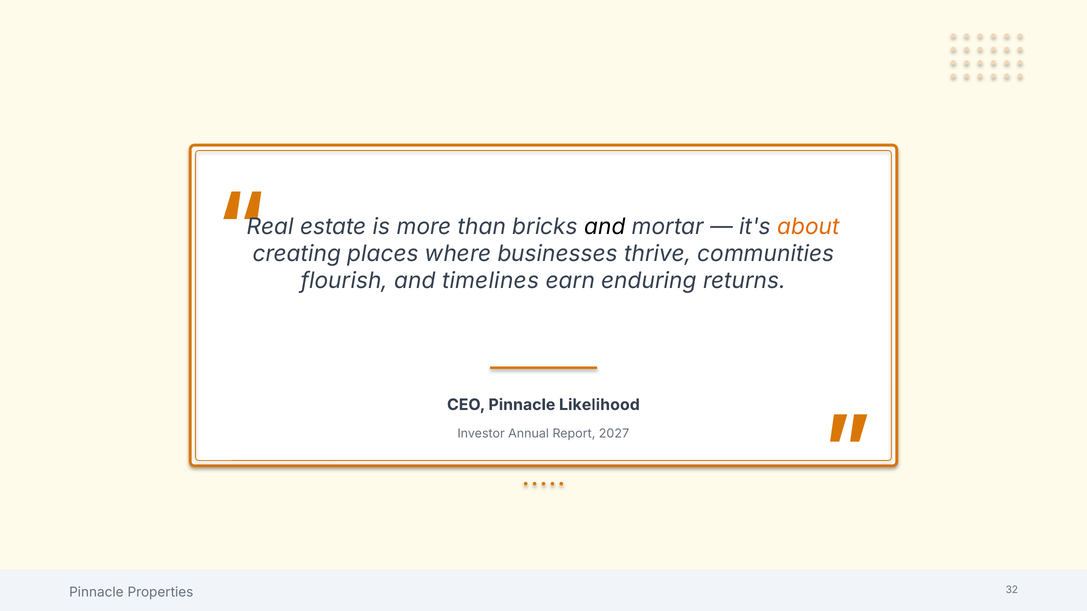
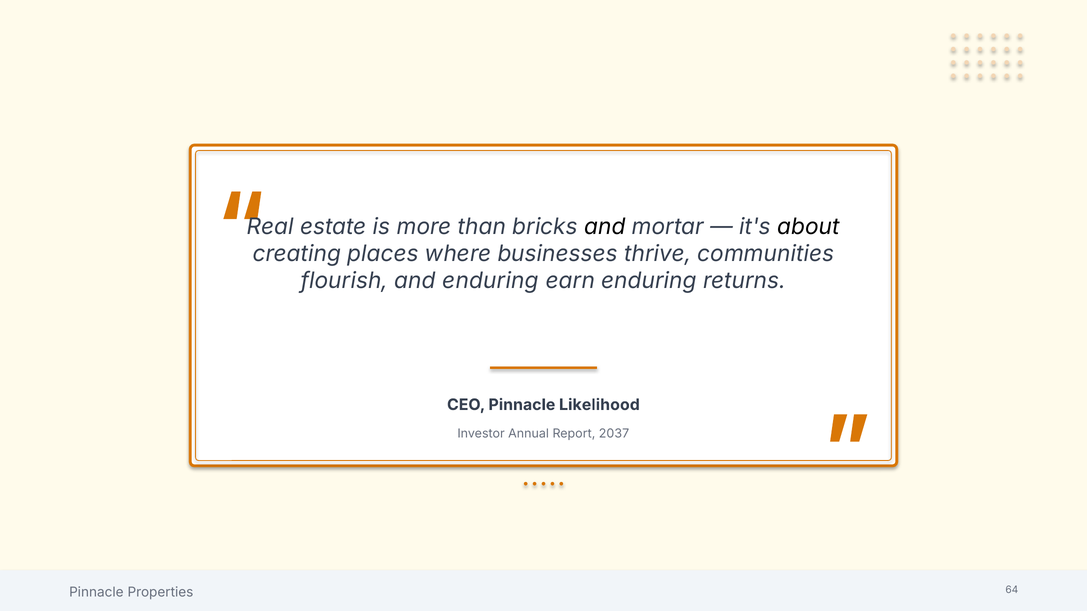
about colour: orange -> black
and timelines: timelines -> enduring
2027: 2027 -> 2037
32: 32 -> 64
